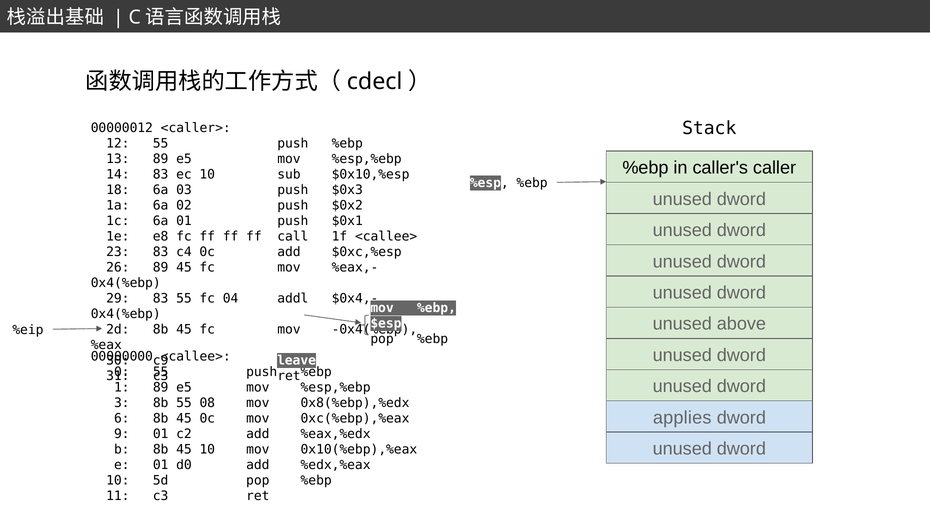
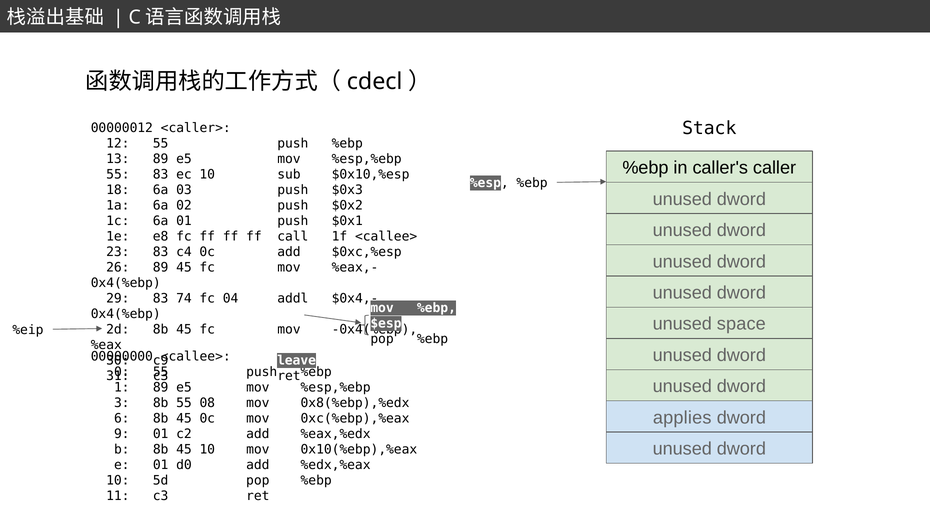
14 at (118, 175): 14 -> 55
83 55: 55 -> 74
above: above -> space
